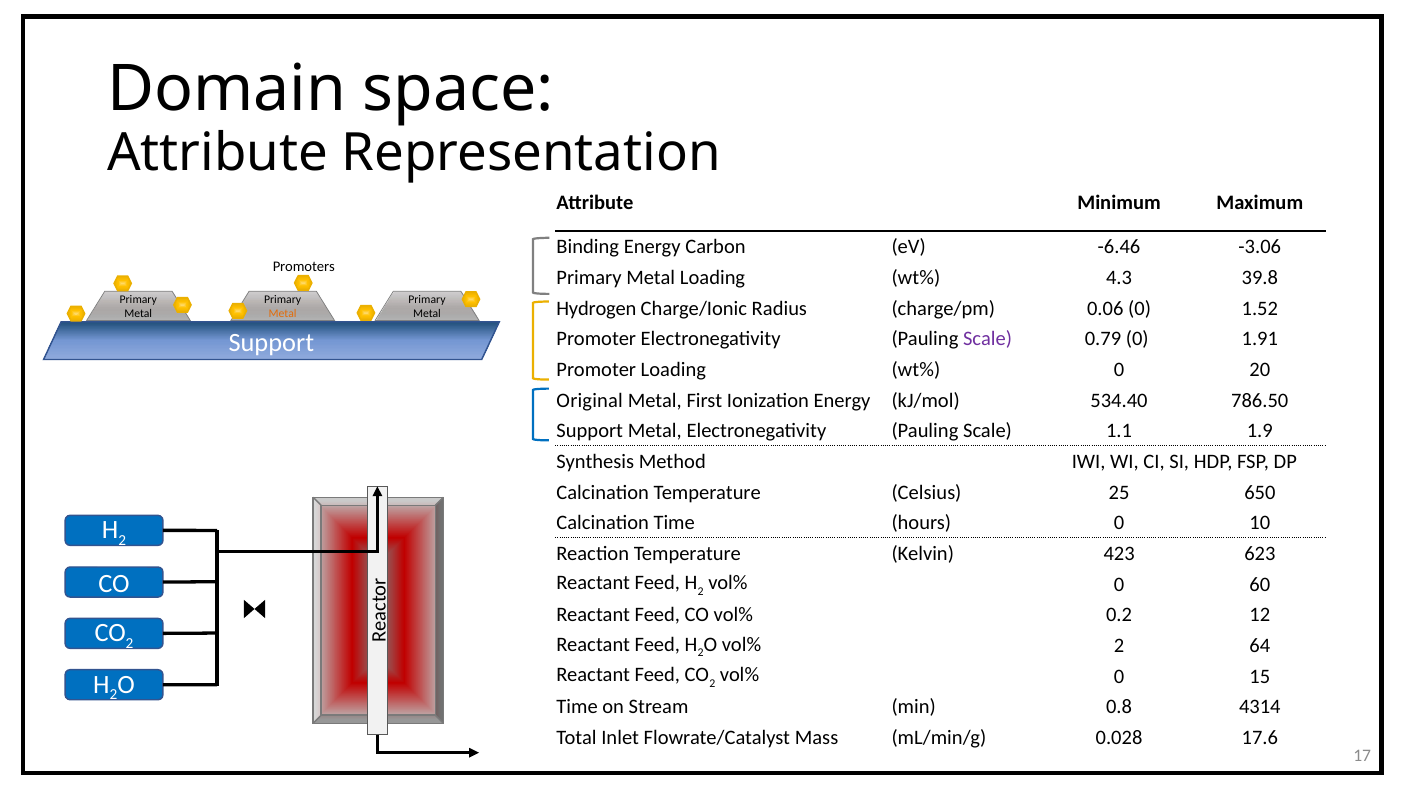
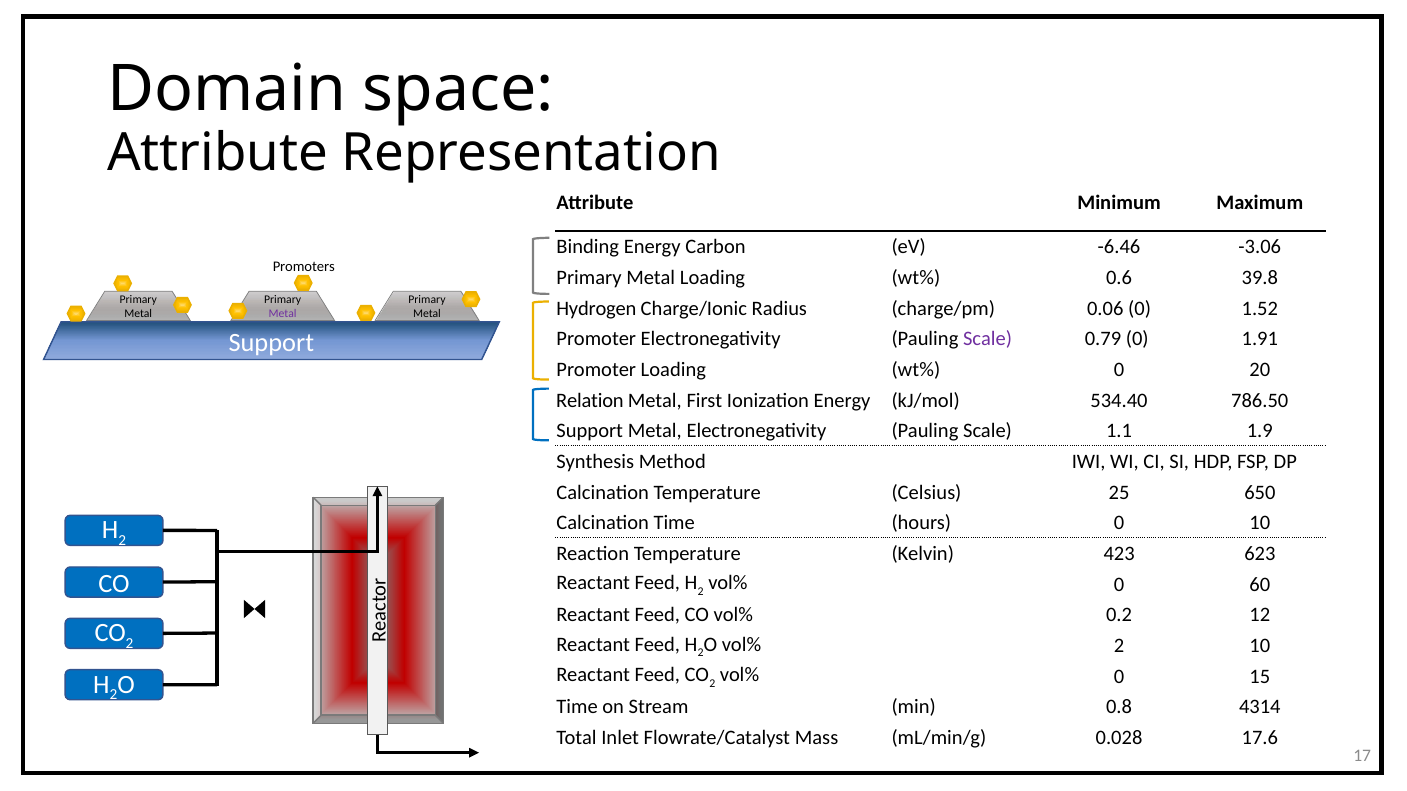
4.3: 4.3 -> 0.6
Metal at (283, 314) colour: orange -> purple
Original: Original -> Relation
2 64: 64 -> 10
